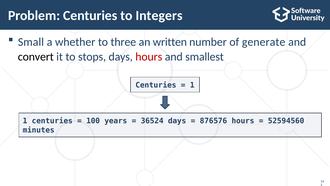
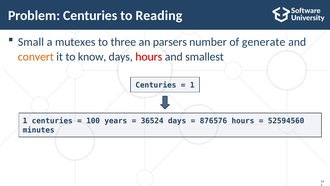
Integers: Integers -> Reading
whether: whether -> mutexes
written: written -> parsers
convert colour: black -> orange
stops: stops -> know
